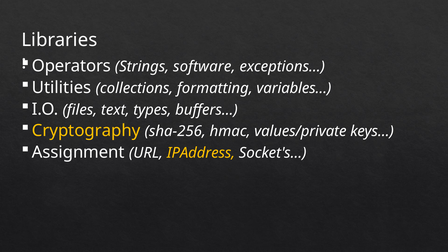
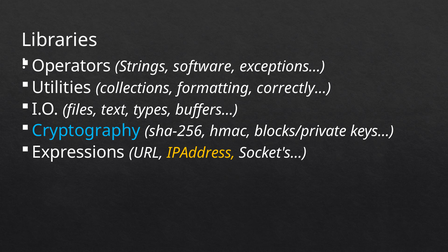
variables…: variables… -> correctly…
Cryptography colour: yellow -> light blue
values/private: values/private -> blocks/private
Assignment: Assignment -> Expressions
